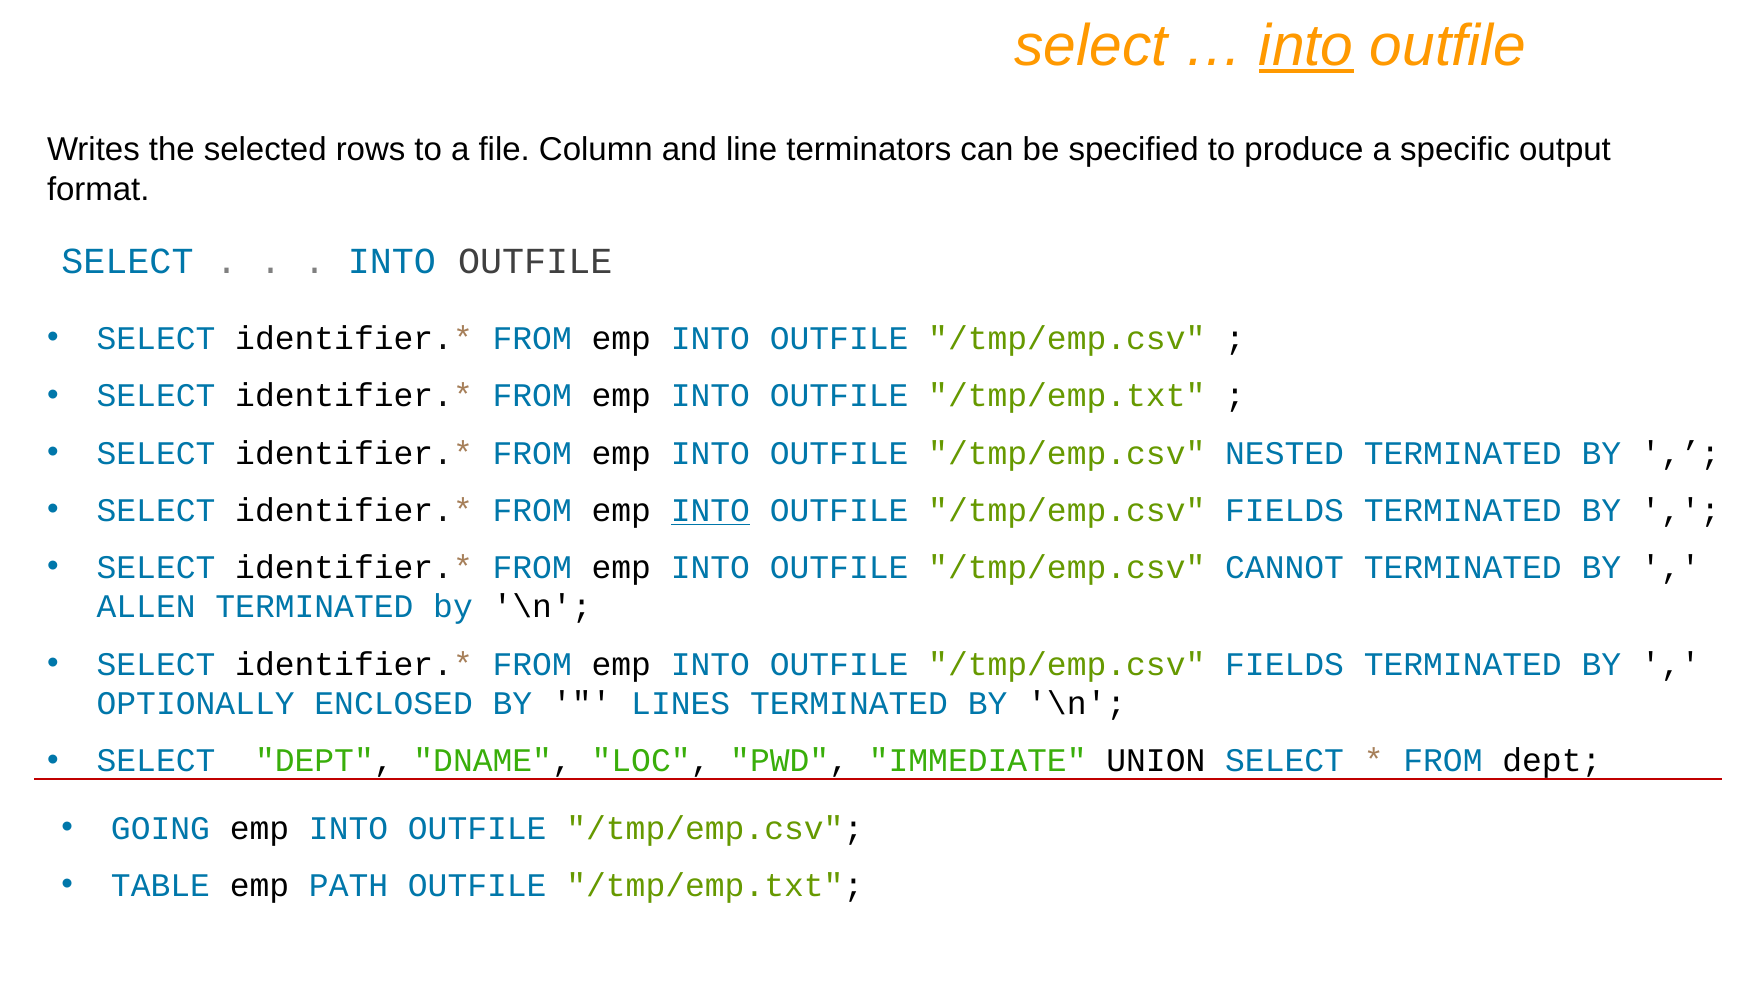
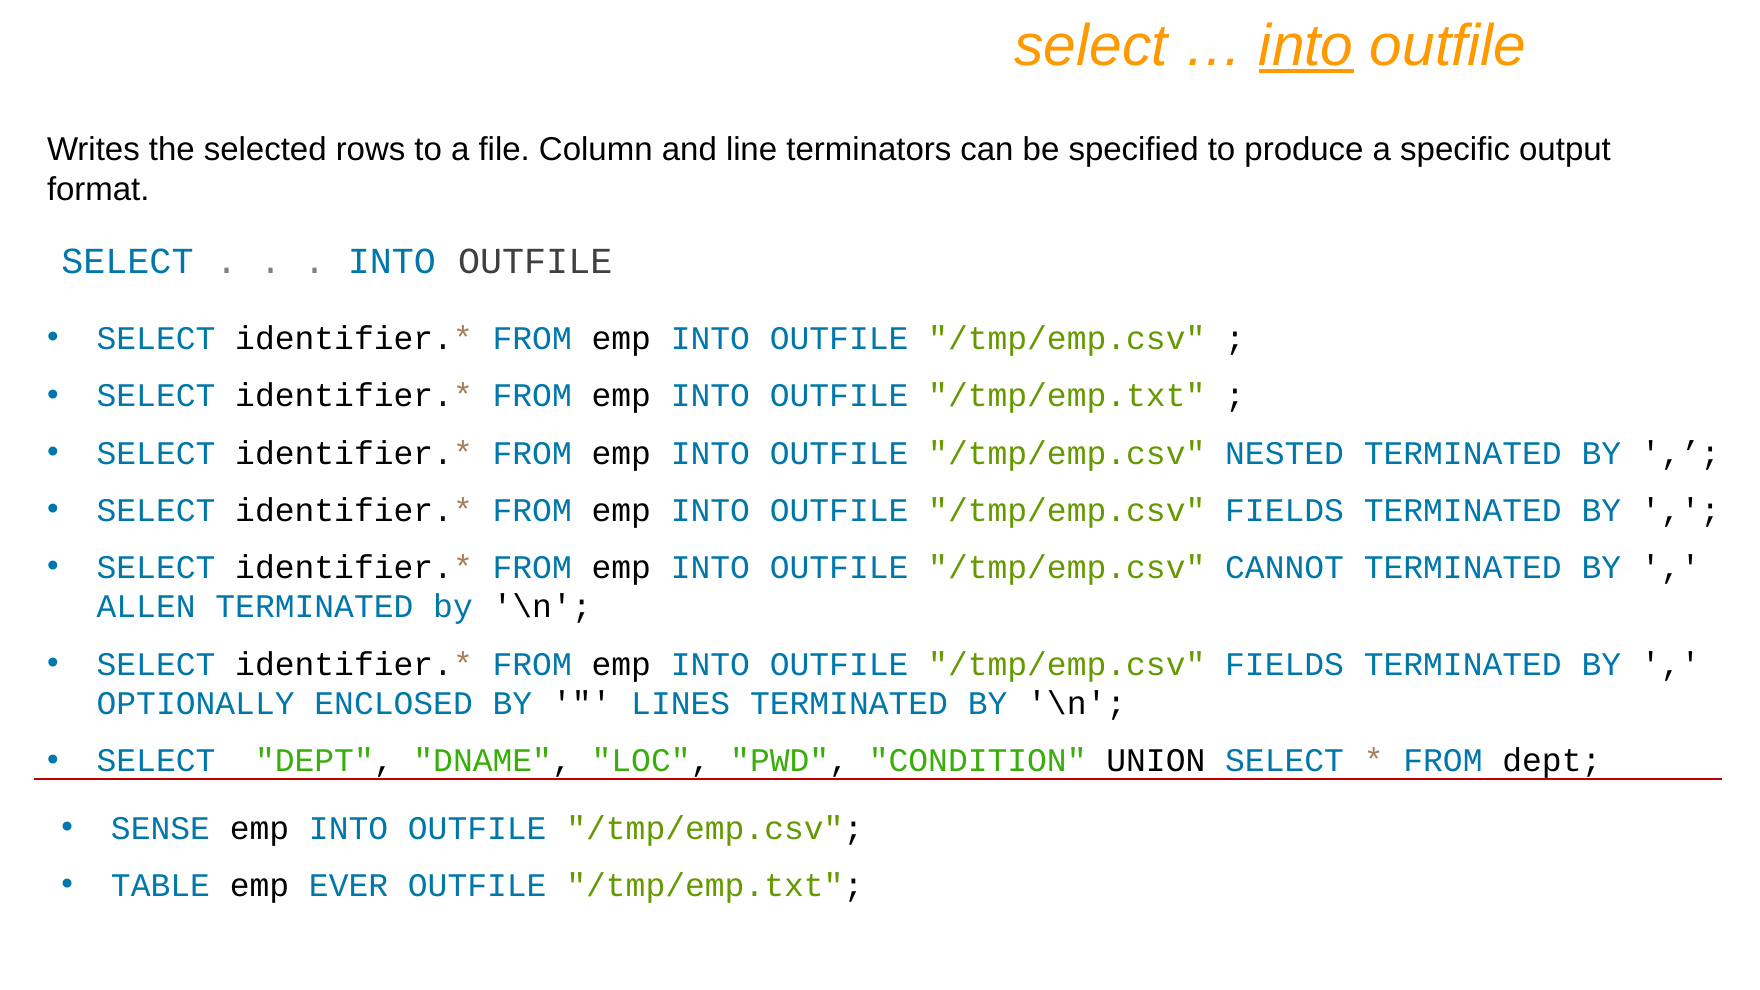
INTO at (710, 510) underline: present -> none
IMMEDIATE: IMMEDIATE -> CONDITION
GOING: GOING -> SENSE
PATH: PATH -> EVER
